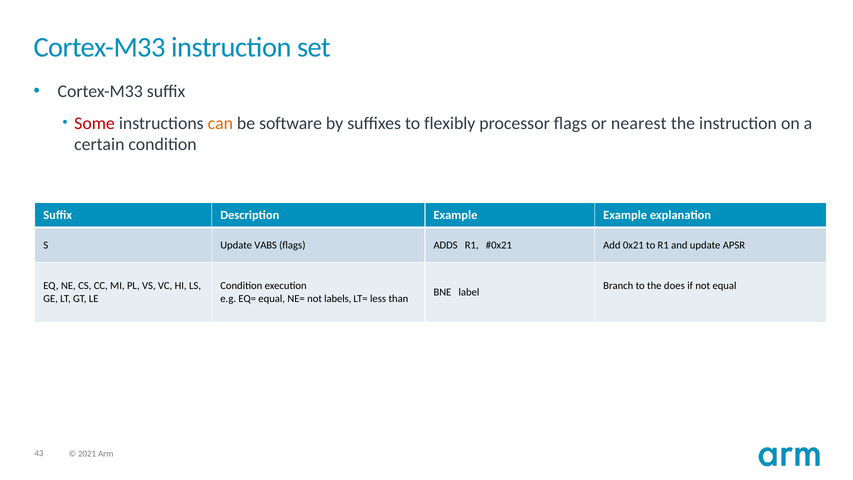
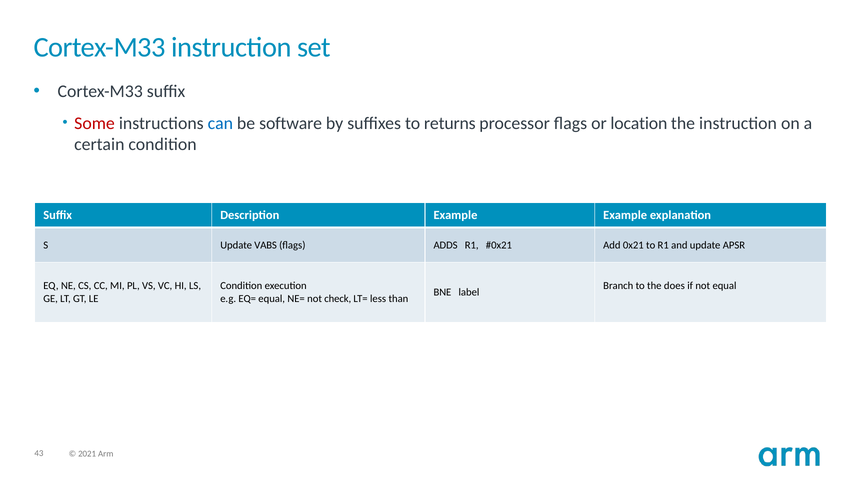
can colour: orange -> blue
flexibly: flexibly -> returns
nearest: nearest -> location
labels: labels -> check
